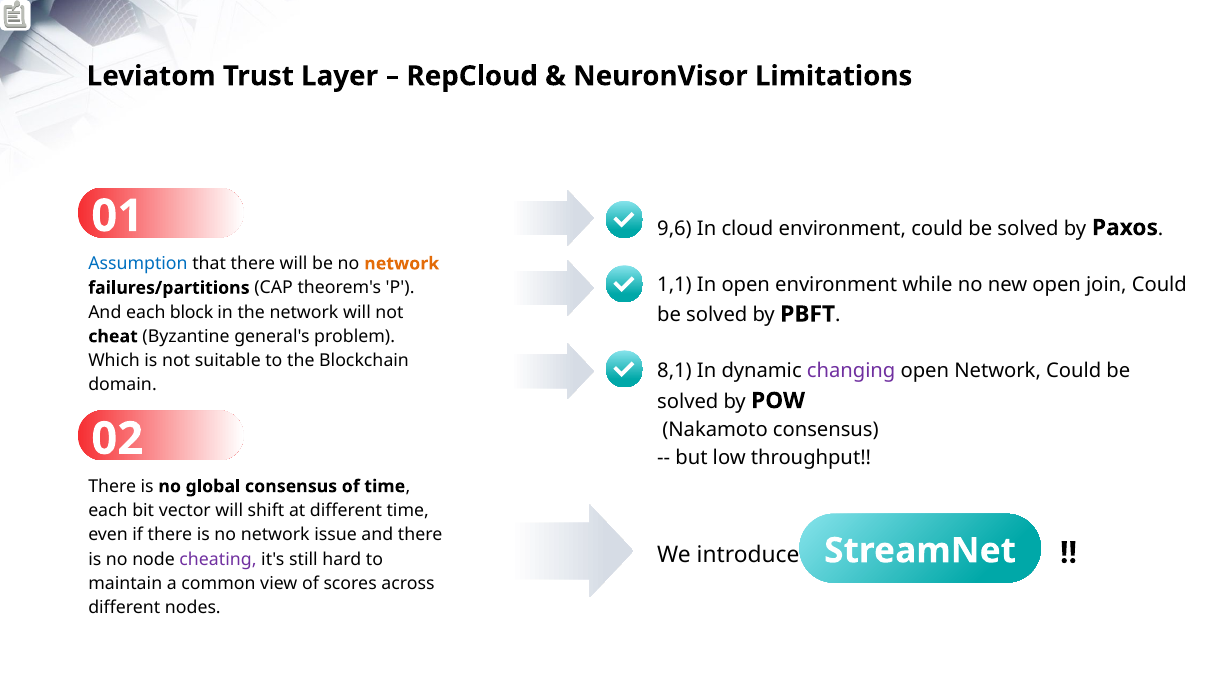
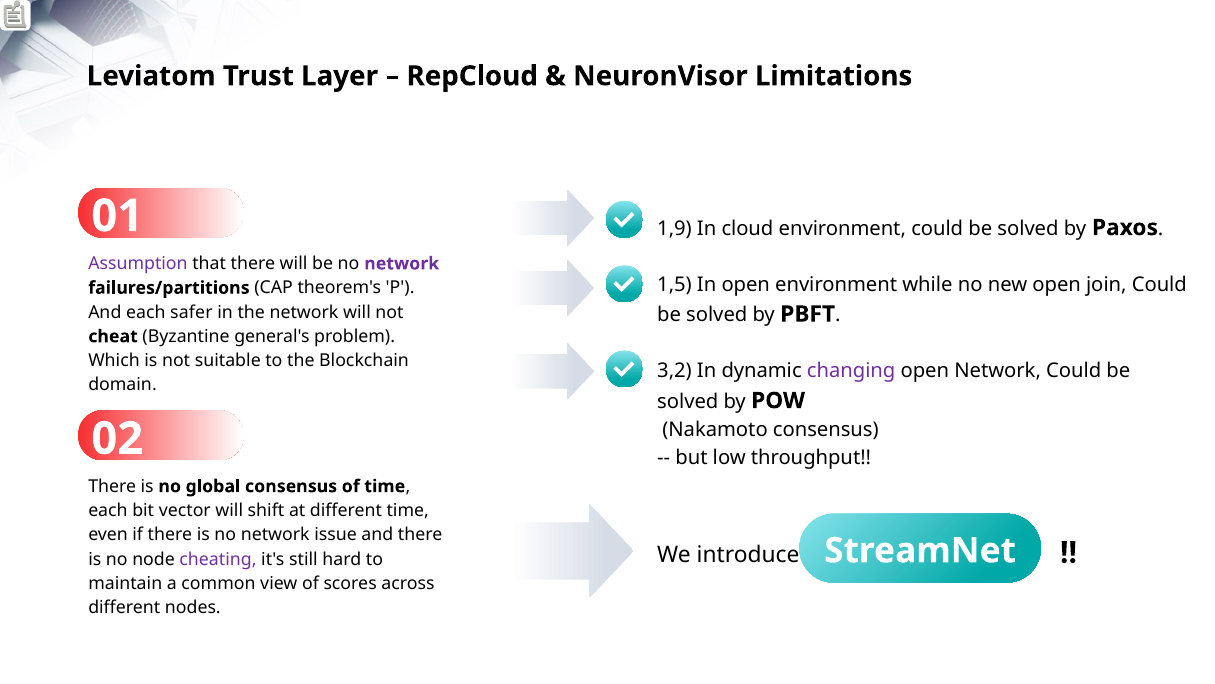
9,6: 9,6 -> 1,9
Assumption colour: blue -> purple
network at (402, 263) colour: orange -> purple
1,1: 1,1 -> 1,5
block: block -> safer
8,1: 8,1 -> 3,2
